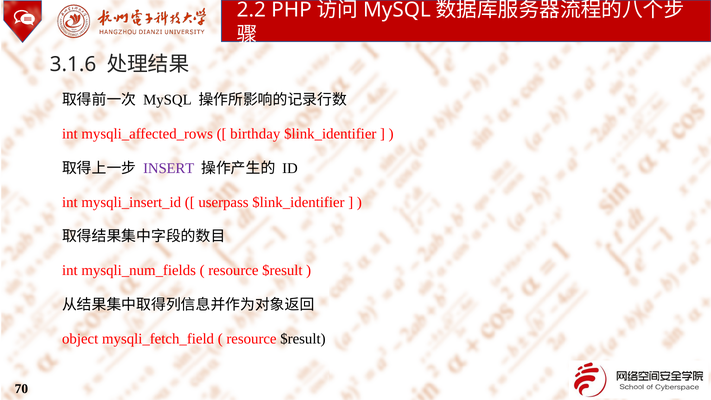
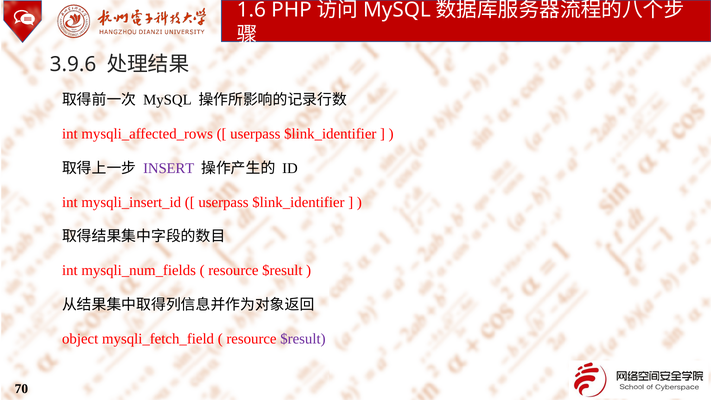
2.2: 2.2 -> 1.6
3.1.6: 3.1.6 -> 3.9.6
birthday at (255, 134): birthday -> userpass
$result at (303, 339) colour: black -> purple
